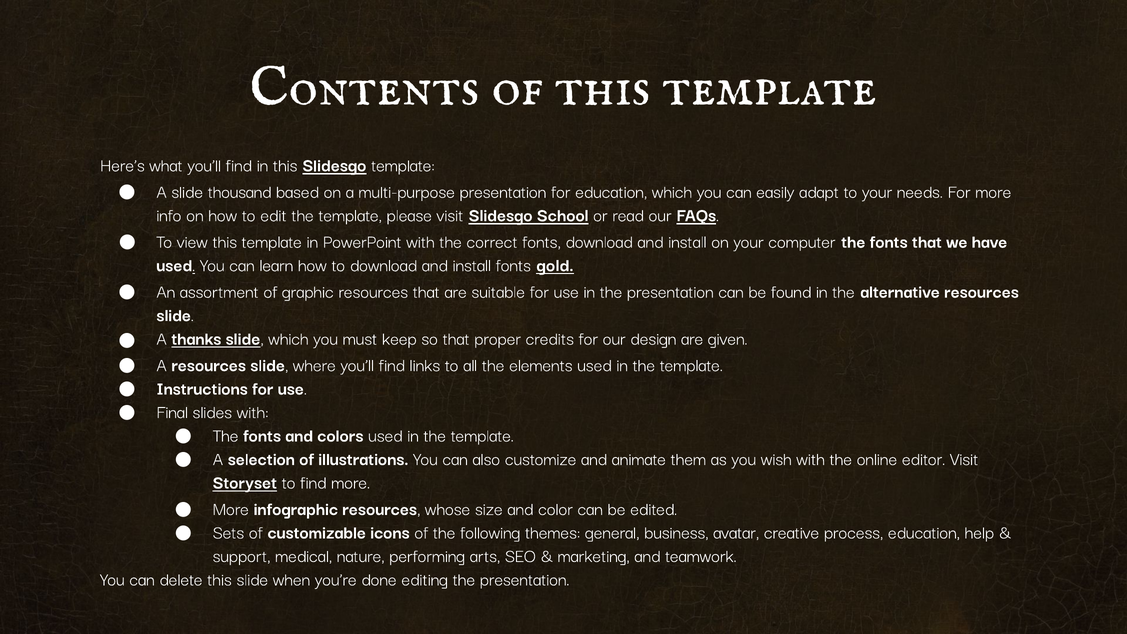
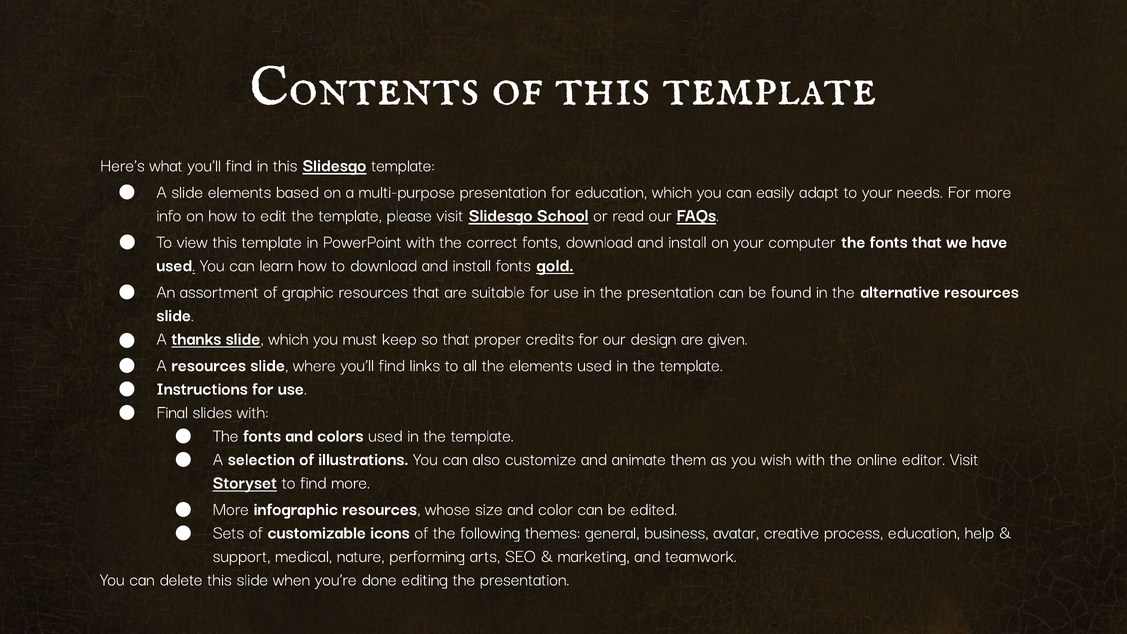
slide thousand: thousand -> elements
